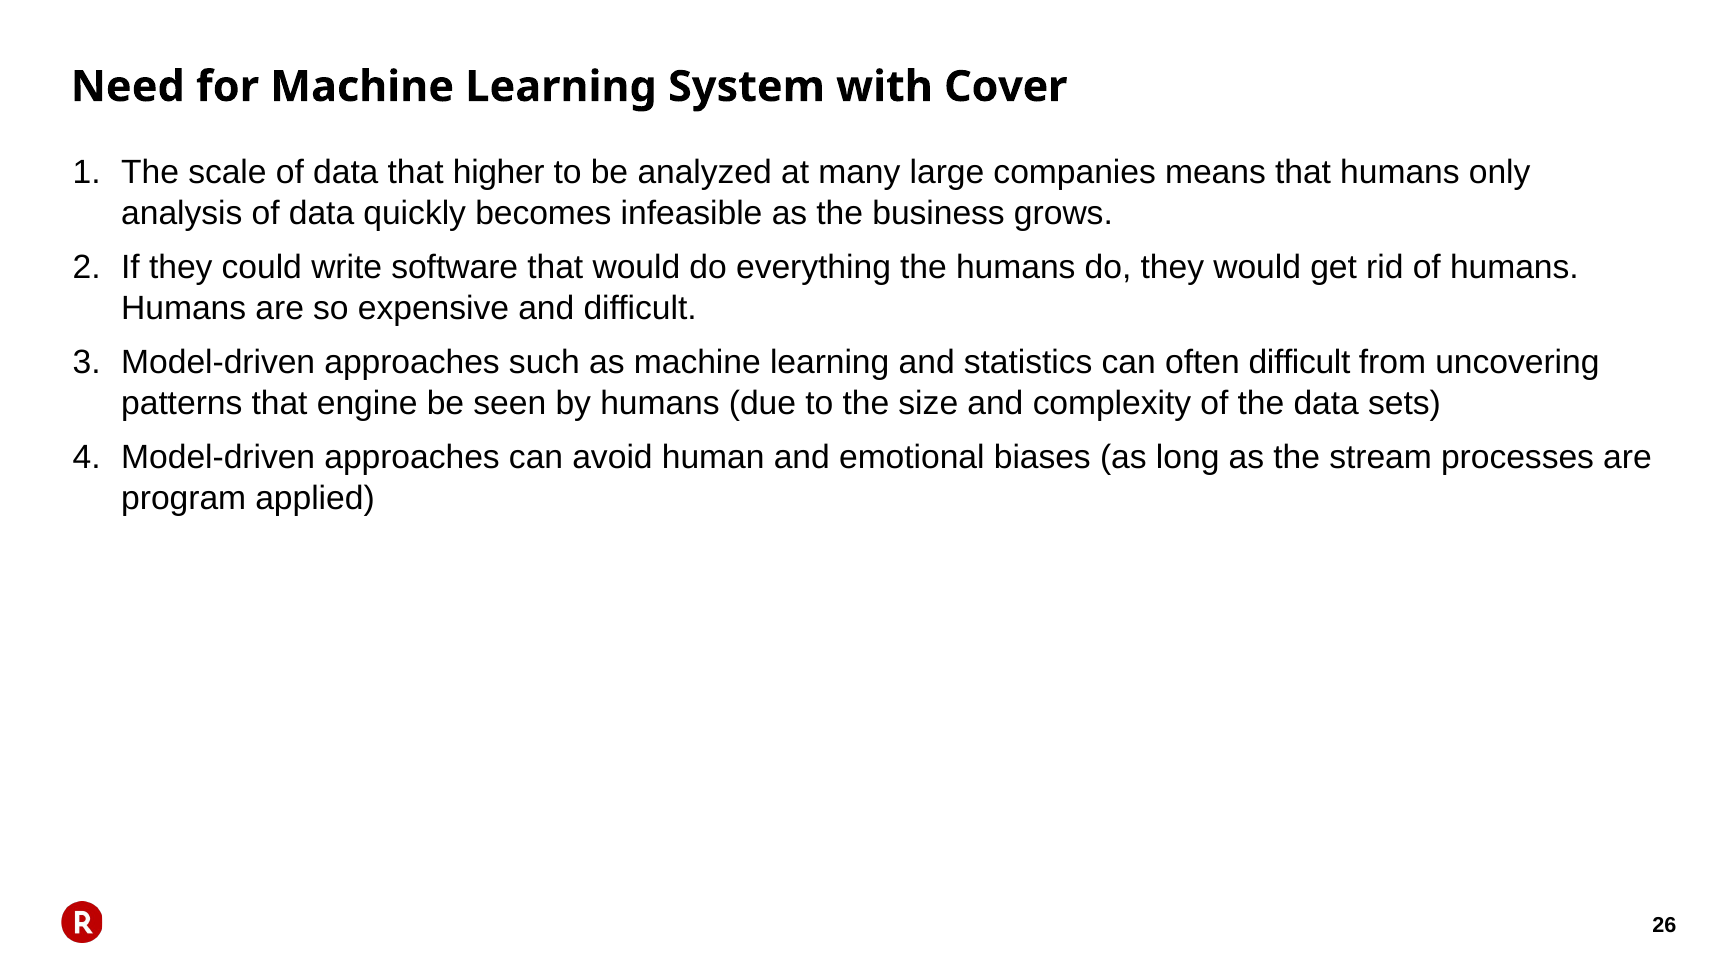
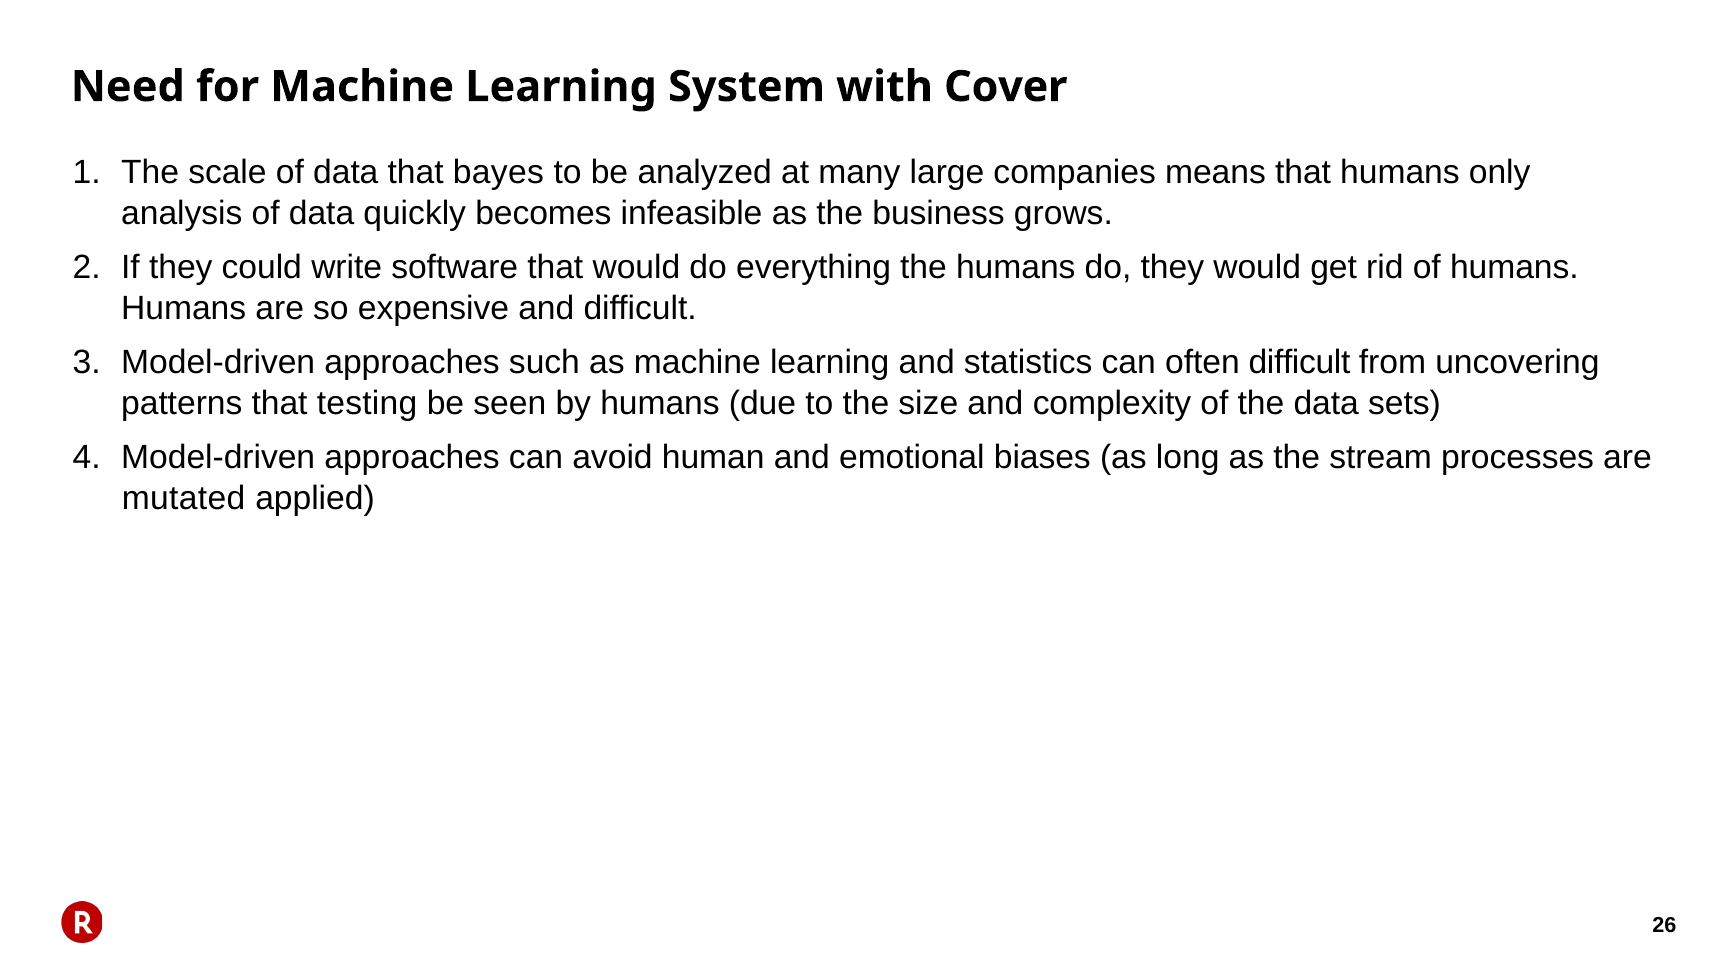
higher: higher -> bayes
engine: engine -> testing
program: program -> mutated
